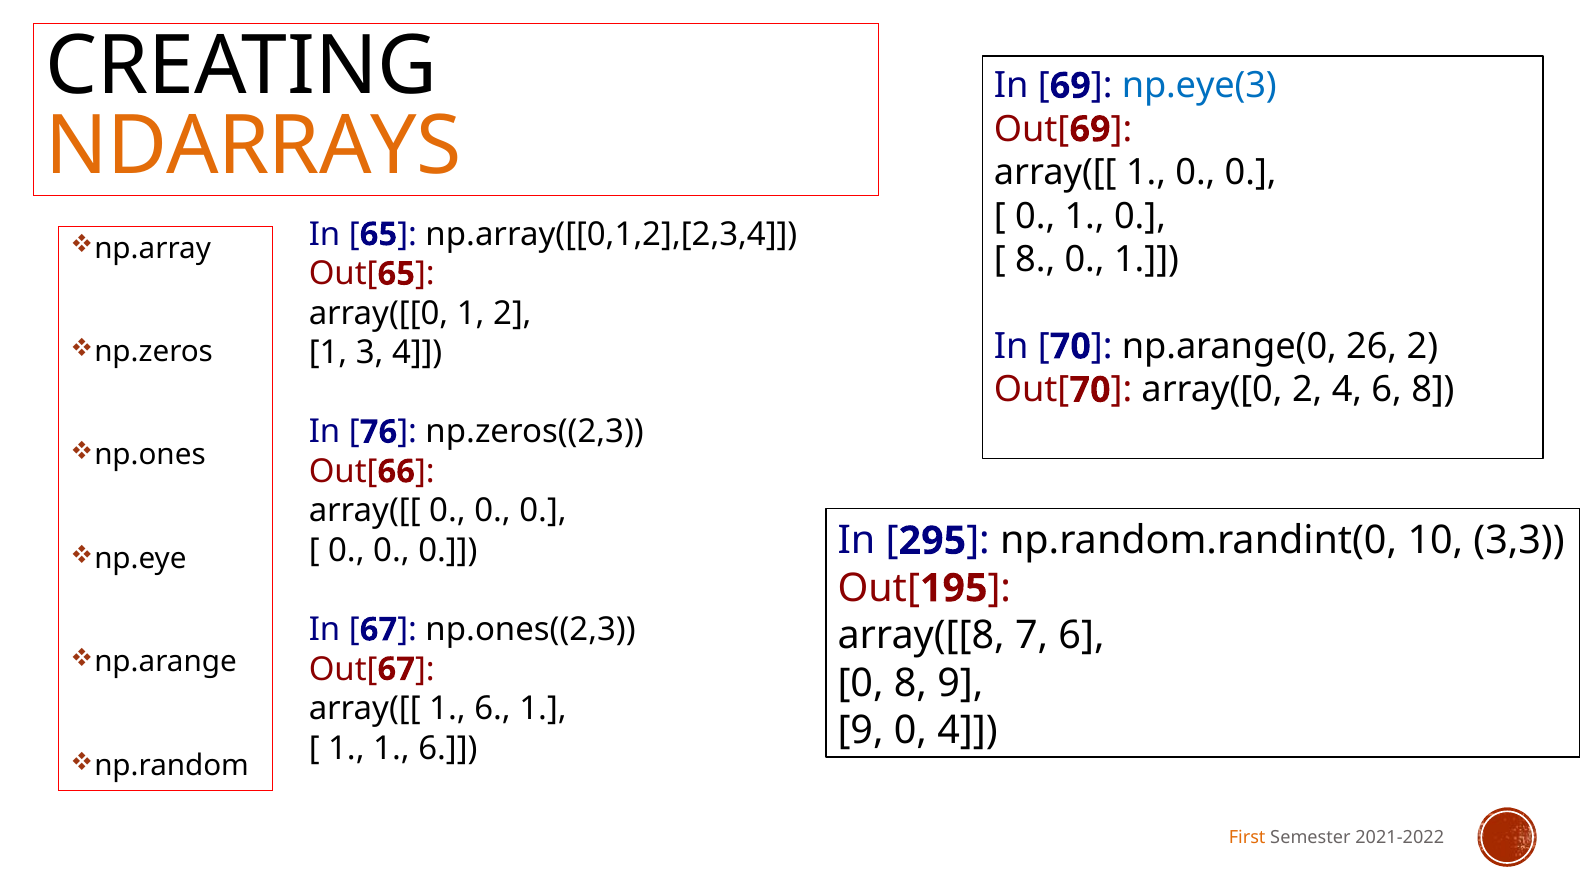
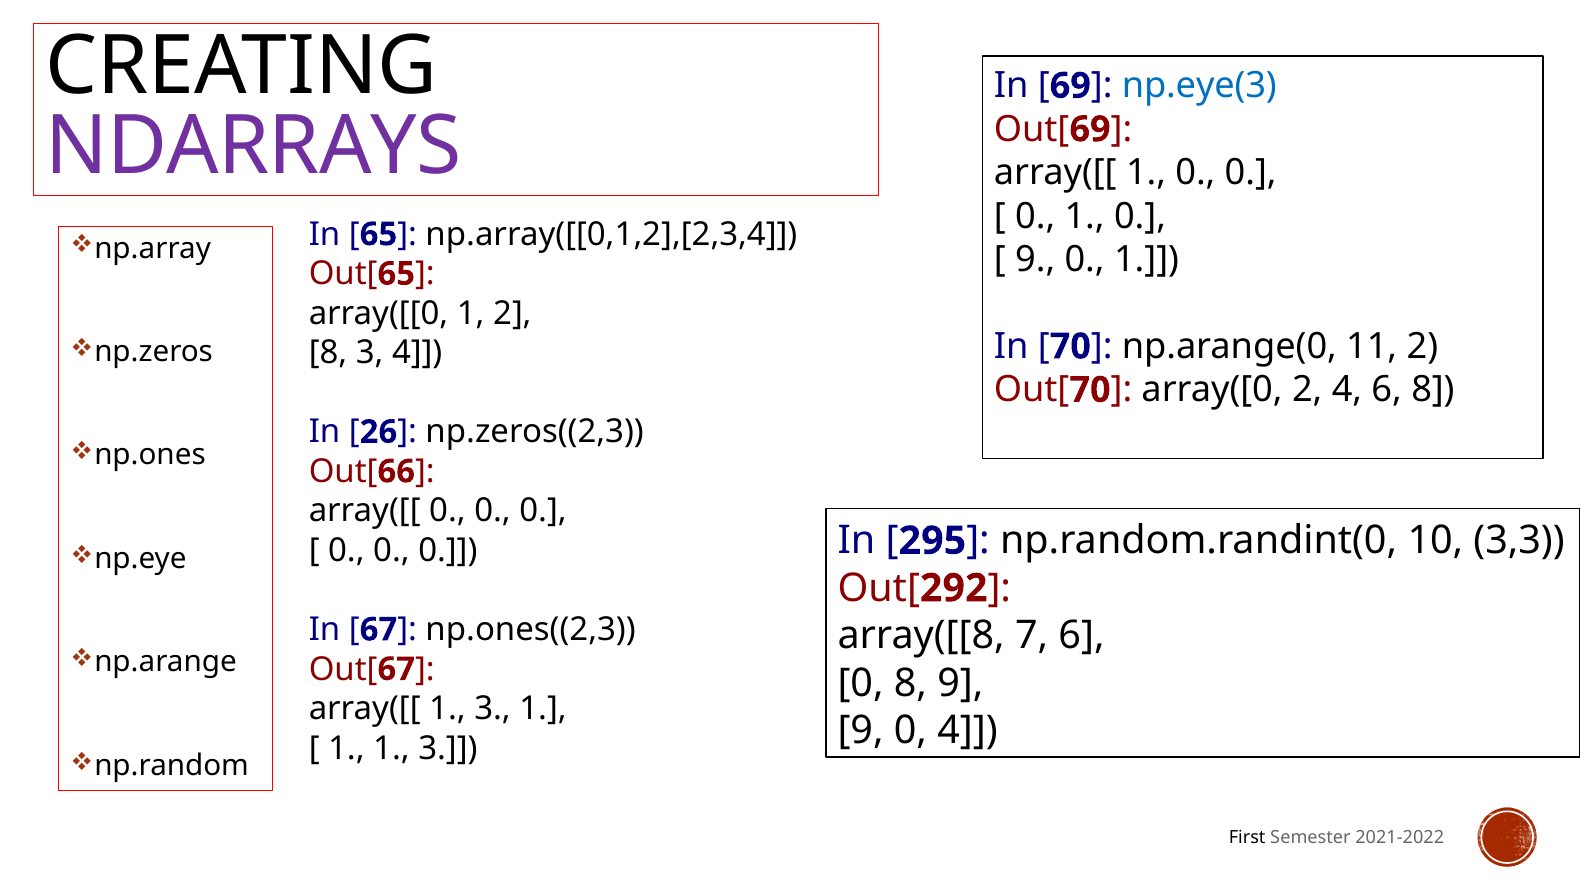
NDARRAYS colour: orange -> purple
8 at (1035, 260): 8 -> 9
26: 26 -> 11
1 at (328, 353): 1 -> 8
76: 76 -> 26
195: 195 -> 292
array([[ 1 6: 6 -> 3
1 1 6: 6 -> 3
First colour: orange -> black
